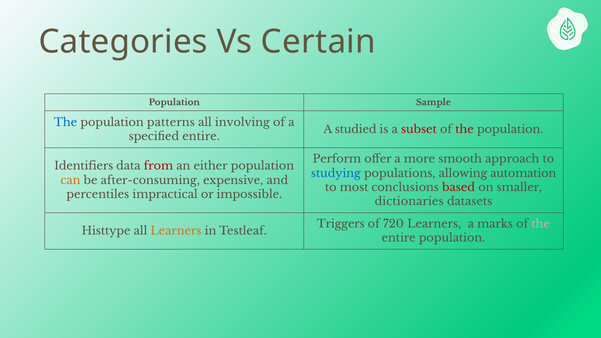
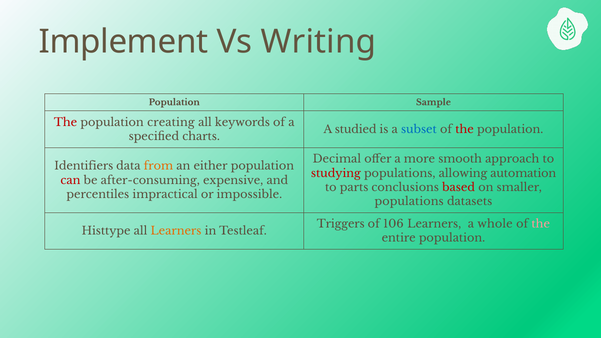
Categories: Categories -> Implement
Certain: Certain -> Writing
The at (66, 122) colour: blue -> red
patterns: patterns -> creating
involving: involving -> keywords
subset colour: red -> blue
specified entire: entire -> charts
Perform: Perform -> Decimal
from colour: red -> orange
studying colour: blue -> red
can colour: orange -> red
most: most -> parts
dictionaries at (409, 201): dictionaries -> populations
720: 720 -> 106
marks: marks -> whole
